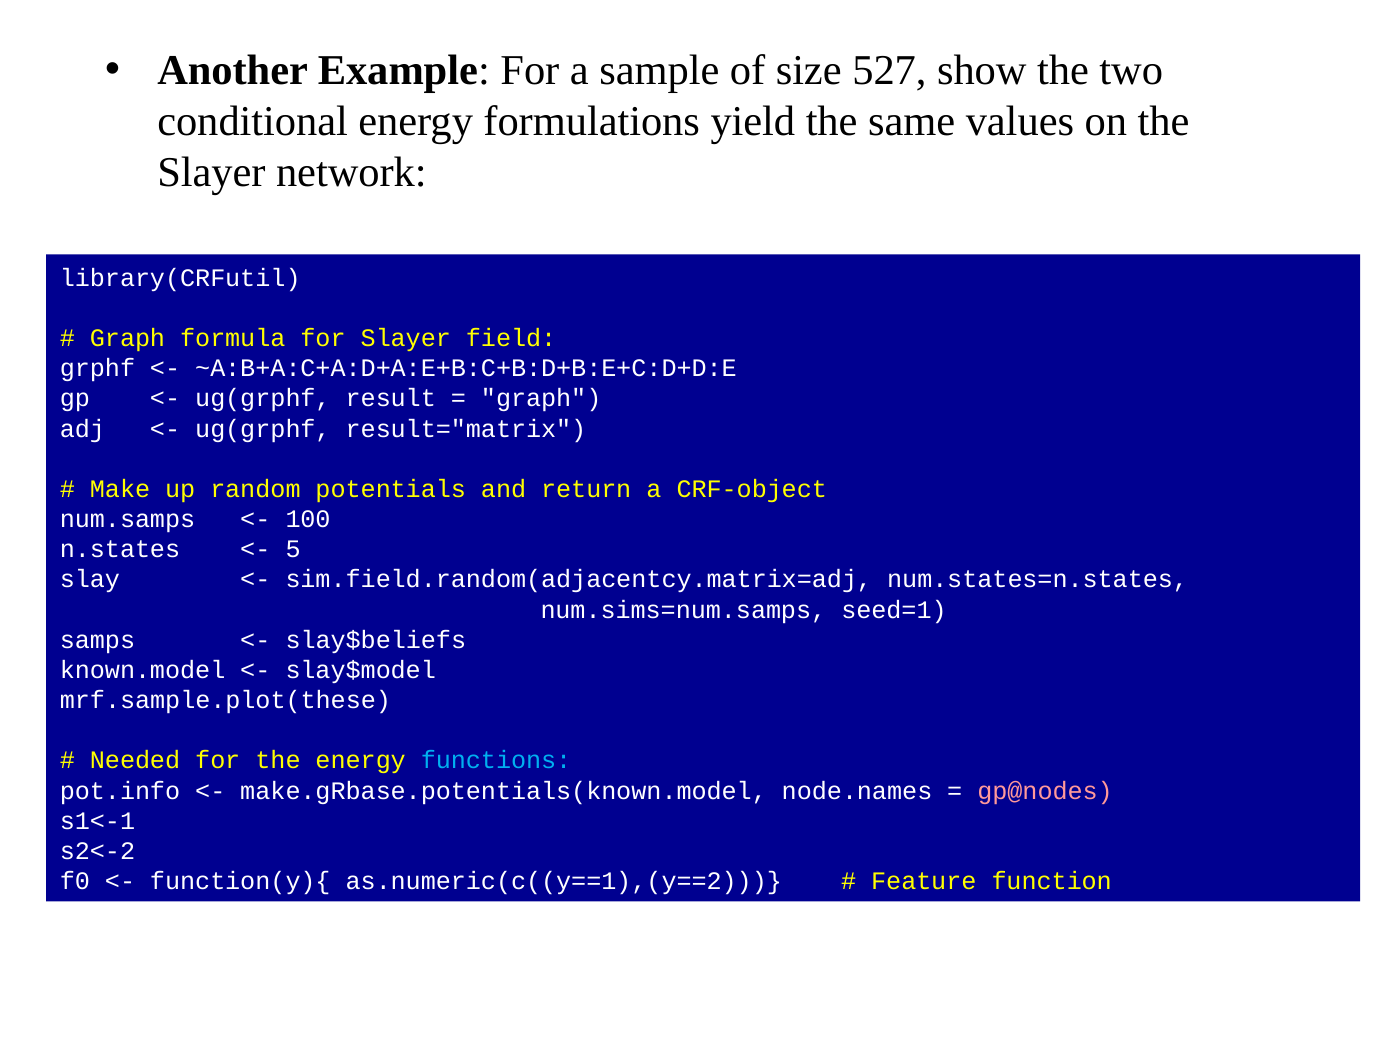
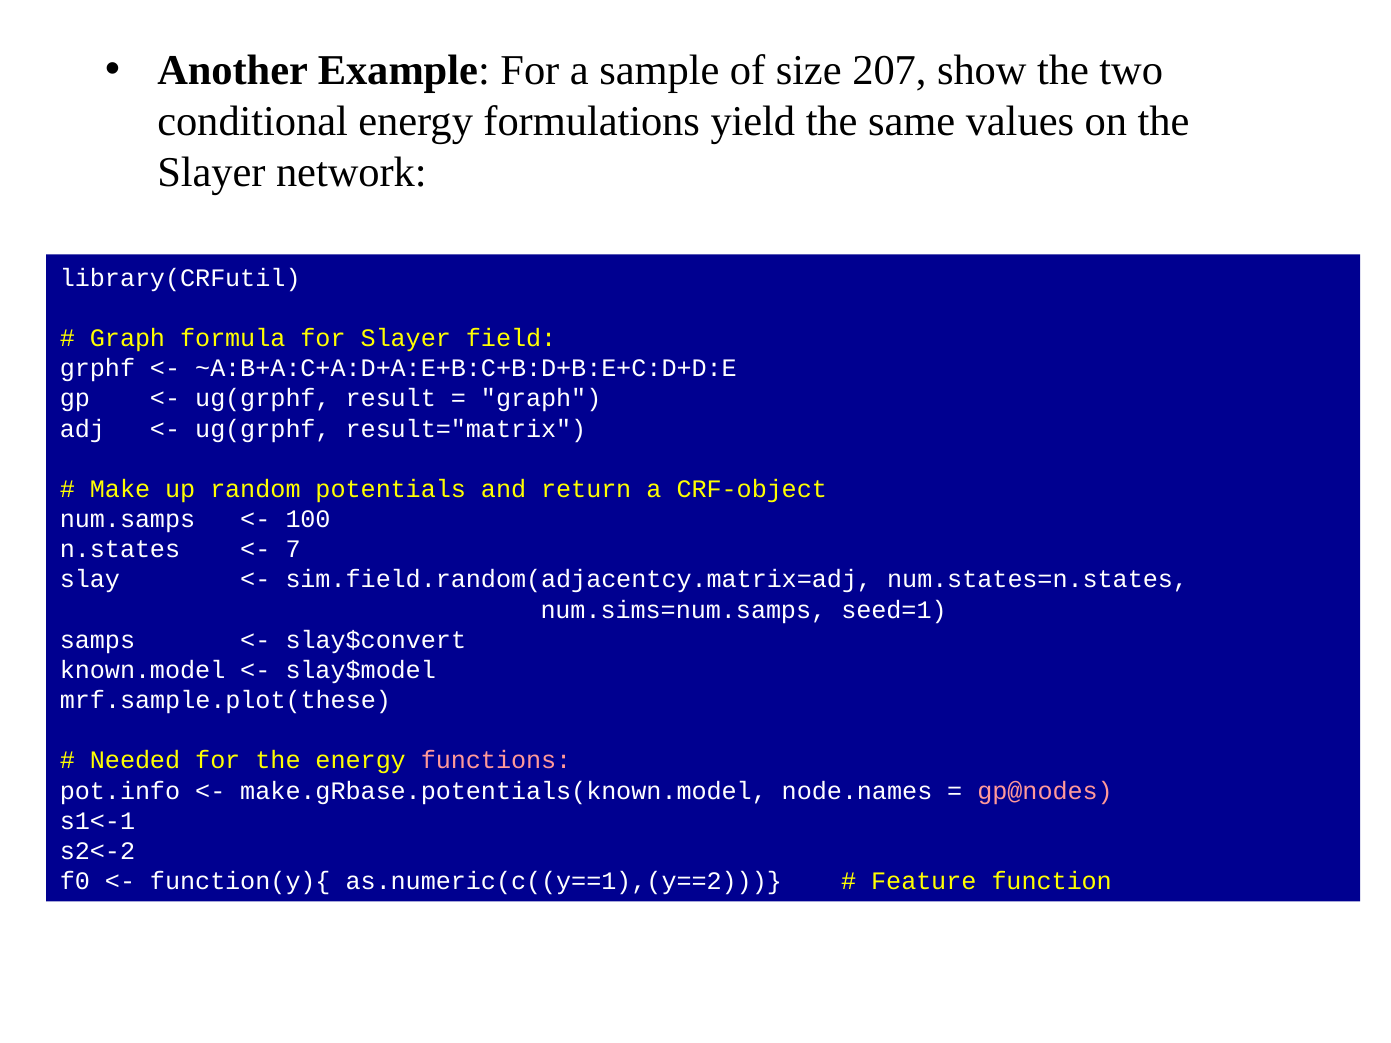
527: 527 -> 207
5: 5 -> 7
slay$beliefs: slay$beliefs -> slay$convert
functions colour: light blue -> pink
